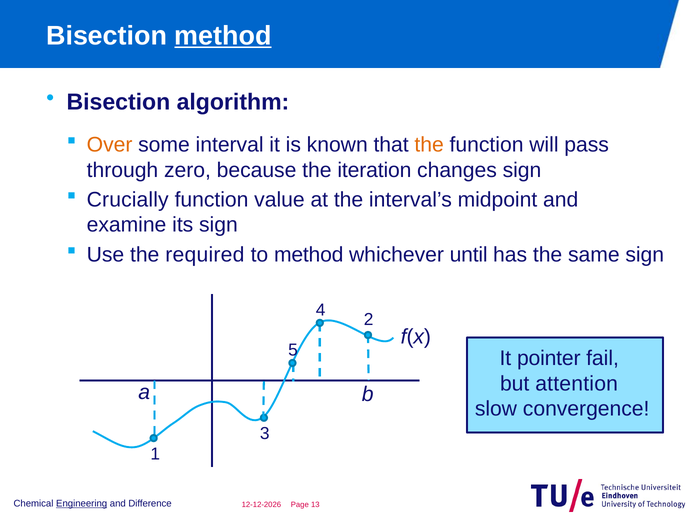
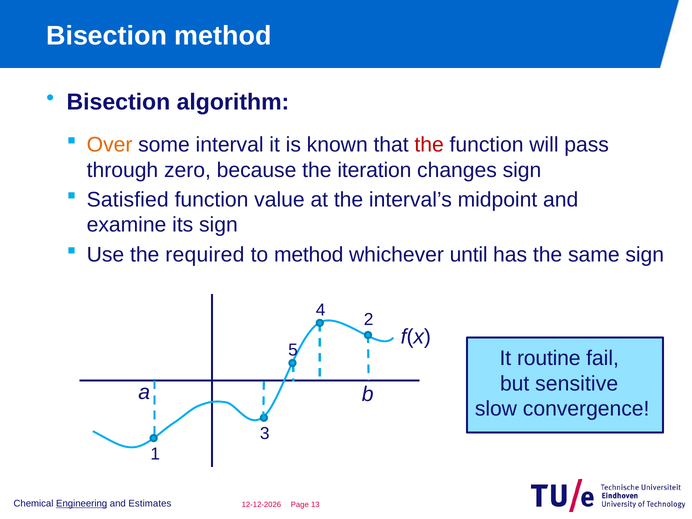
method at (223, 36) underline: present -> none
the at (429, 145) colour: orange -> red
Crucially: Crucially -> Satisfied
pointer: pointer -> routine
attention: attention -> sensitive
Difference: Difference -> Estimates
